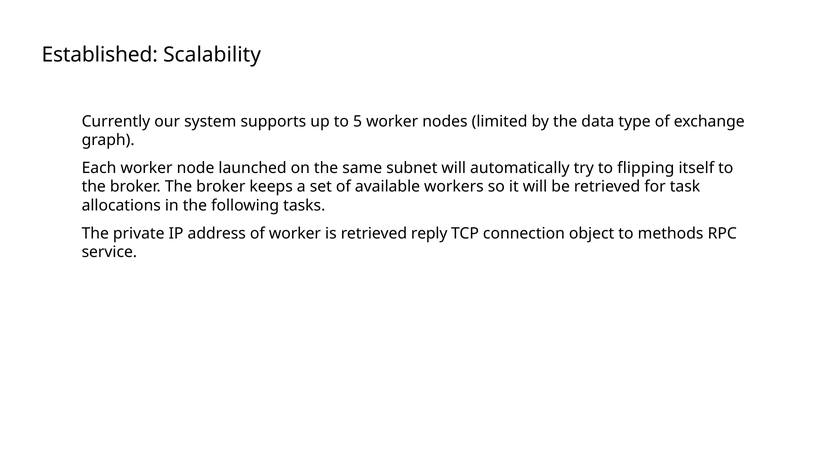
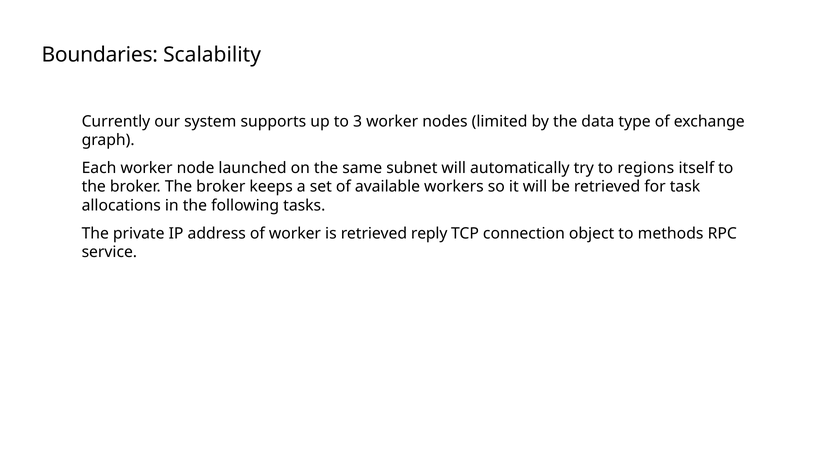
Established: Established -> Boundaries
5: 5 -> 3
flipping: flipping -> regions
